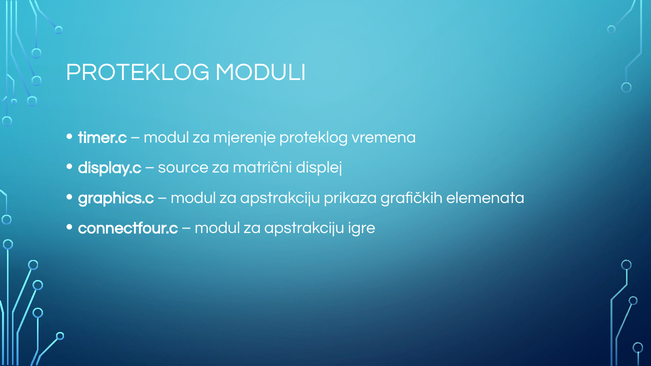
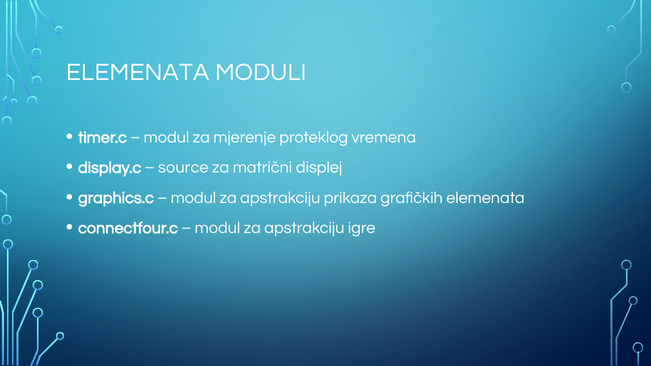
PROTEKLOG at (138, 72): PROTEKLOG -> ELEMENATA
